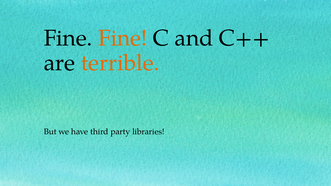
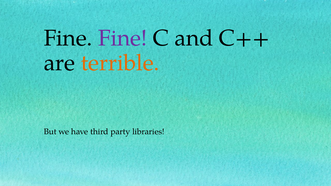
Fine at (123, 38) colour: orange -> purple
